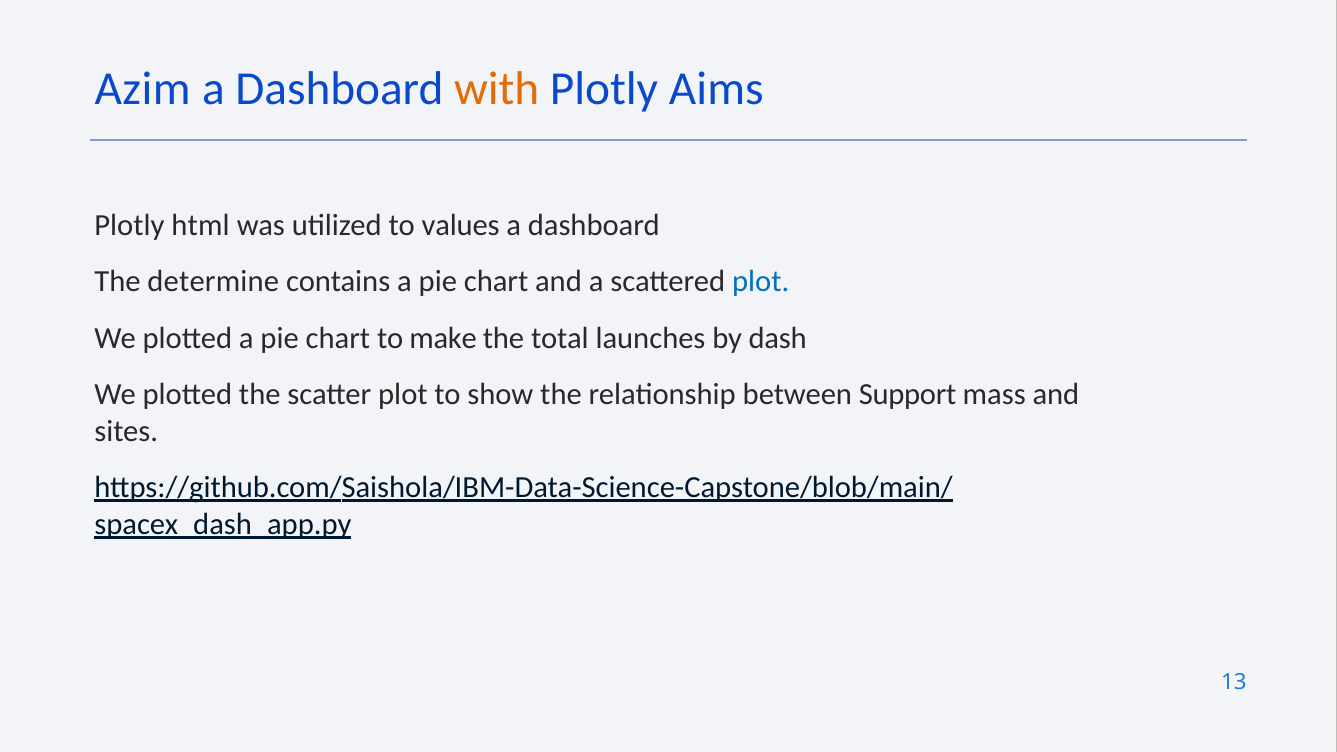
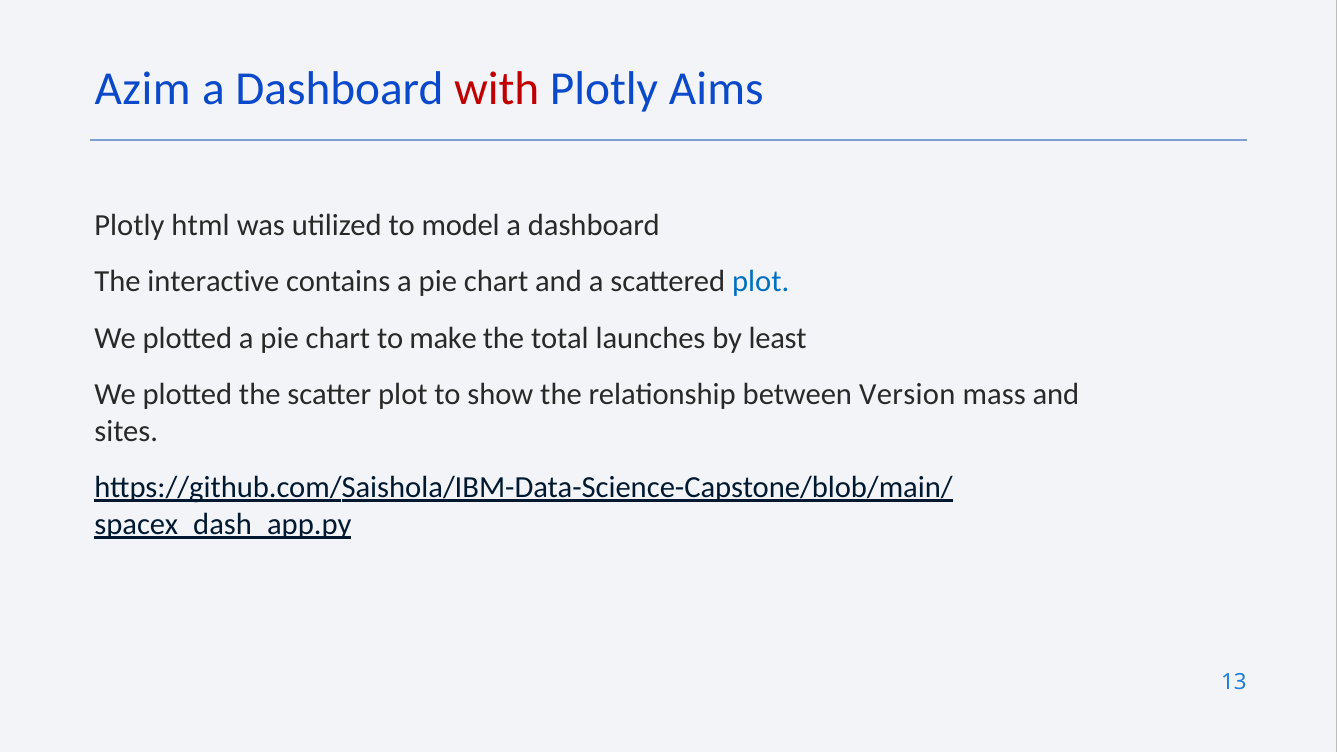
with colour: orange -> red
values: values -> model
determine: determine -> interactive
dash: dash -> least
Support: Support -> Version
